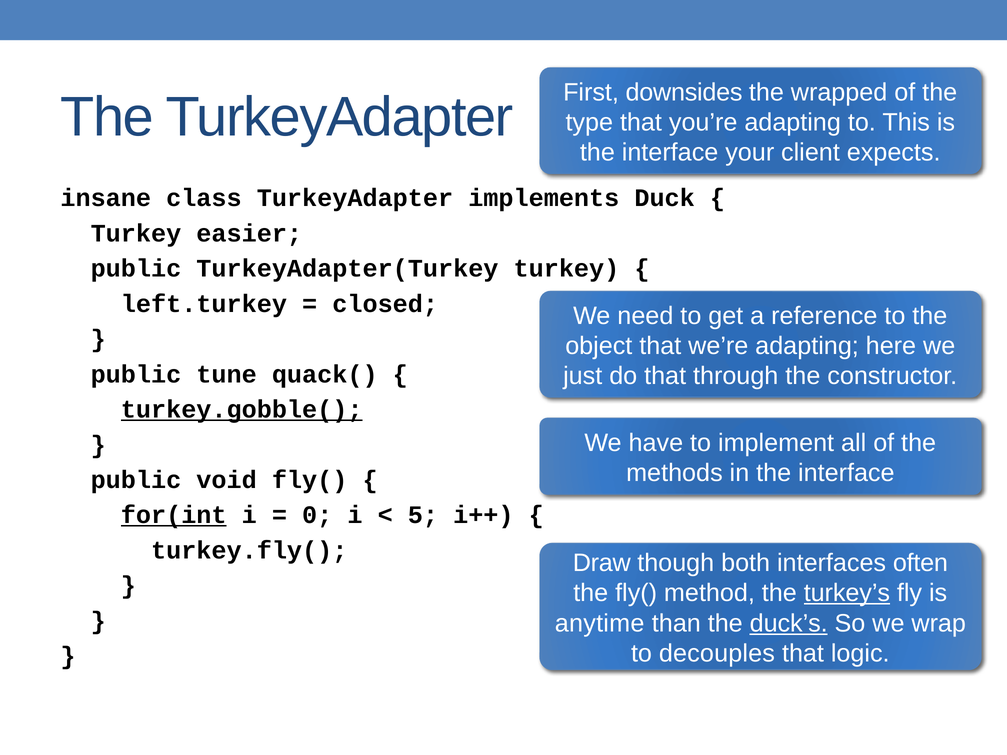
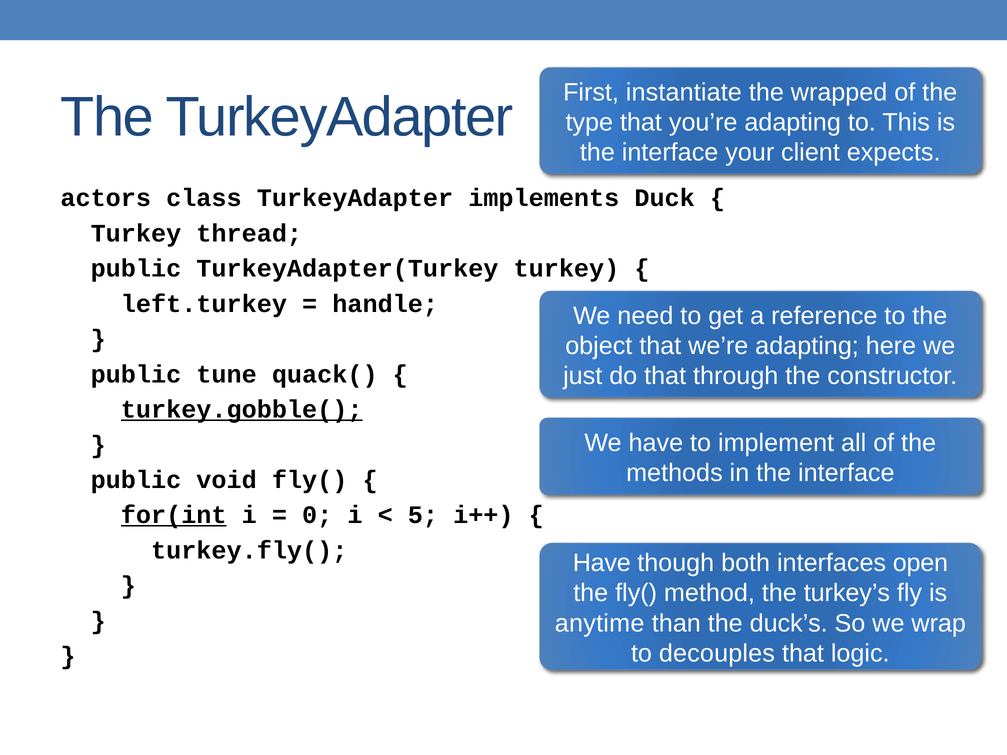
downsides: downsides -> instantiate
insane: insane -> actors
easier: easier -> thread
closed: closed -> handle
Draw at (602, 563): Draw -> Have
often: often -> open
turkey’s underline: present -> none
duck’s underline: present -> none
